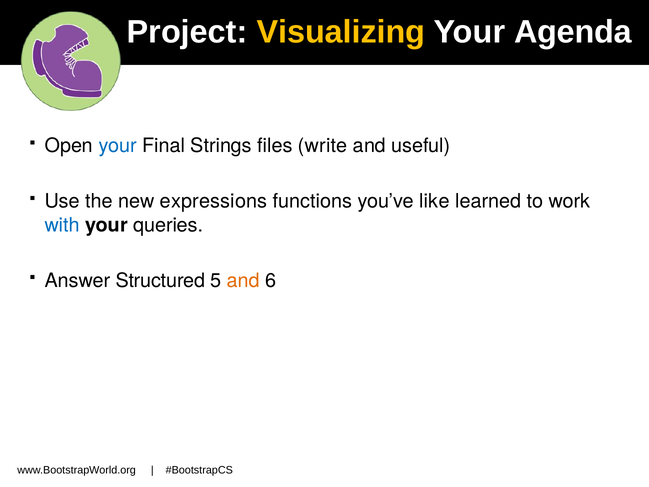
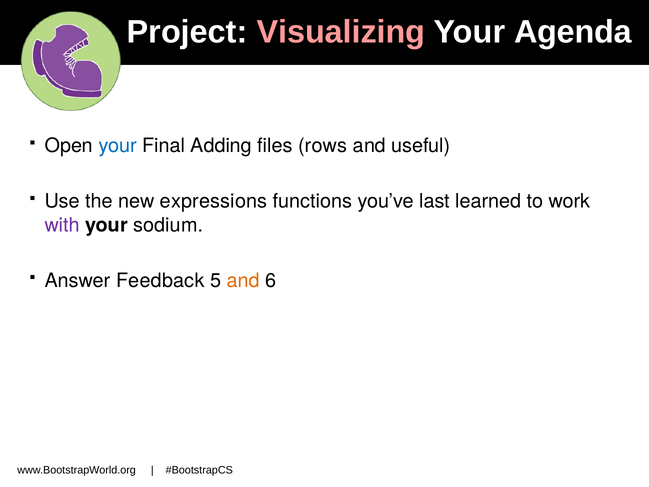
Visualizing colour: yellow -> pink
Strings: Strings -> Adding
write: write -> rows
like: like -> last
with colour: blue -> purple
queries: queries -> sodium
Structured: Structured -> Feedback
